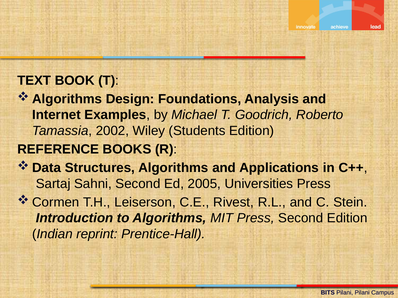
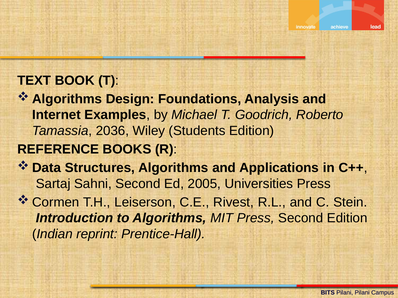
2002: 2002 -> 2036
